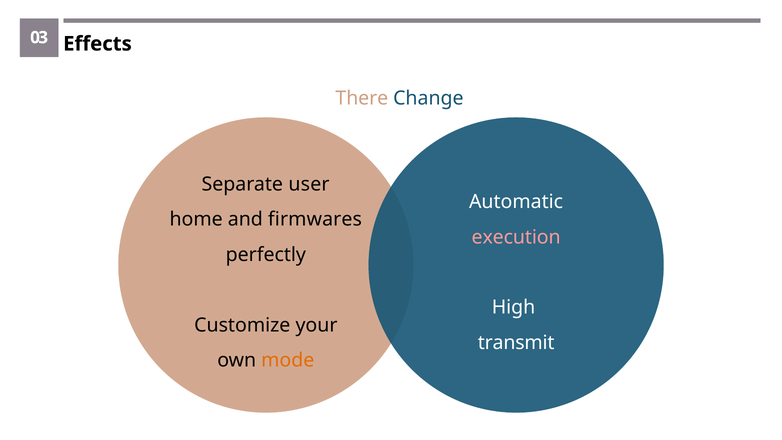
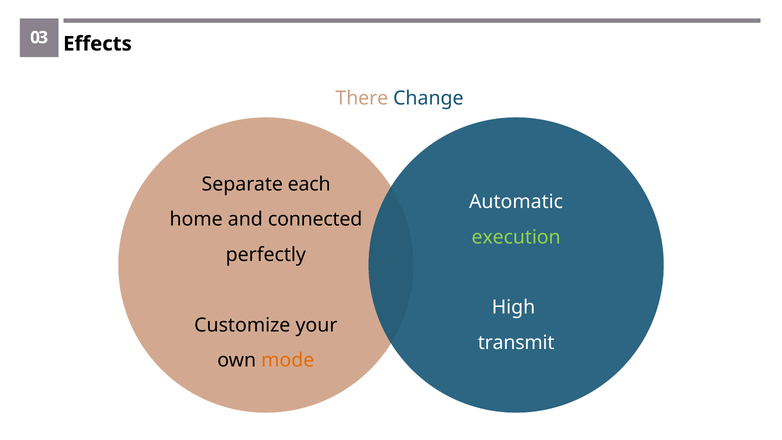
user: user -> each
firmwares: firmwares -> connected
execution colour: pink -> light green
